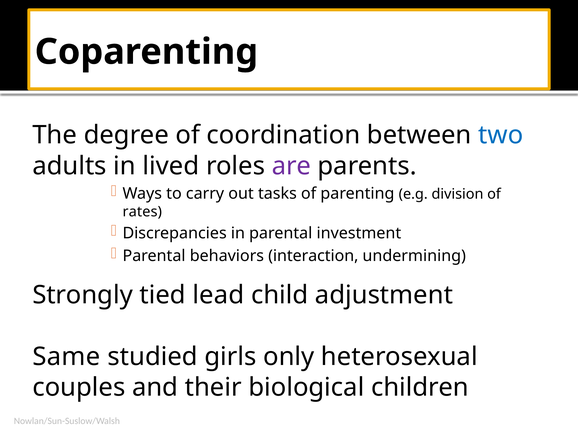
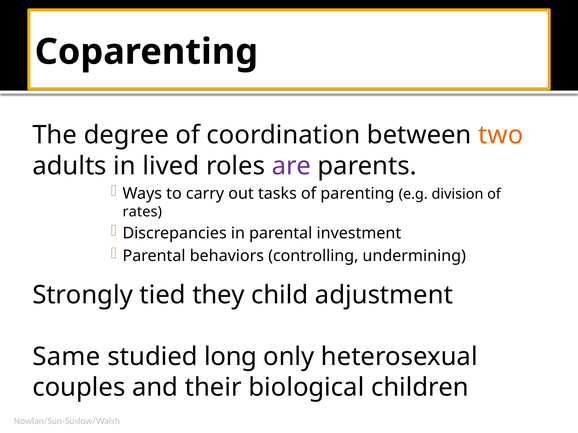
two colour: blue -> orange
interaction: interaction -> controlling
lead: lead -> they
girls: girls -> long
